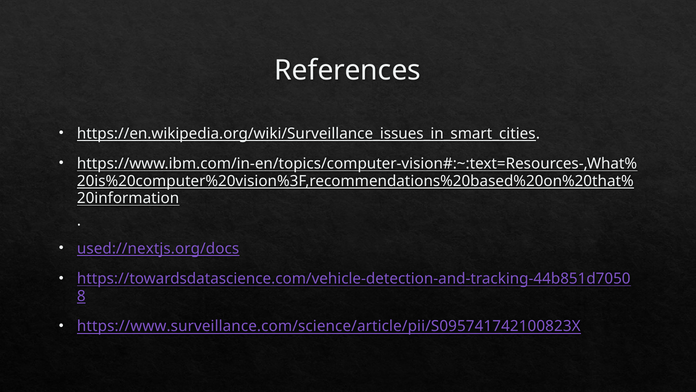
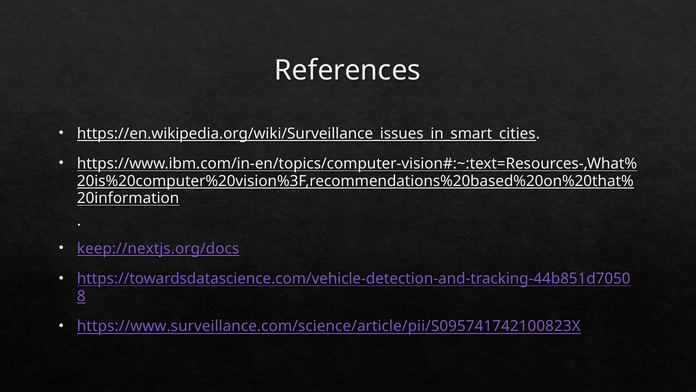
used://nextjs.org/docs: used://nextjs.org/docs -> keep://nextjs.org/docs
